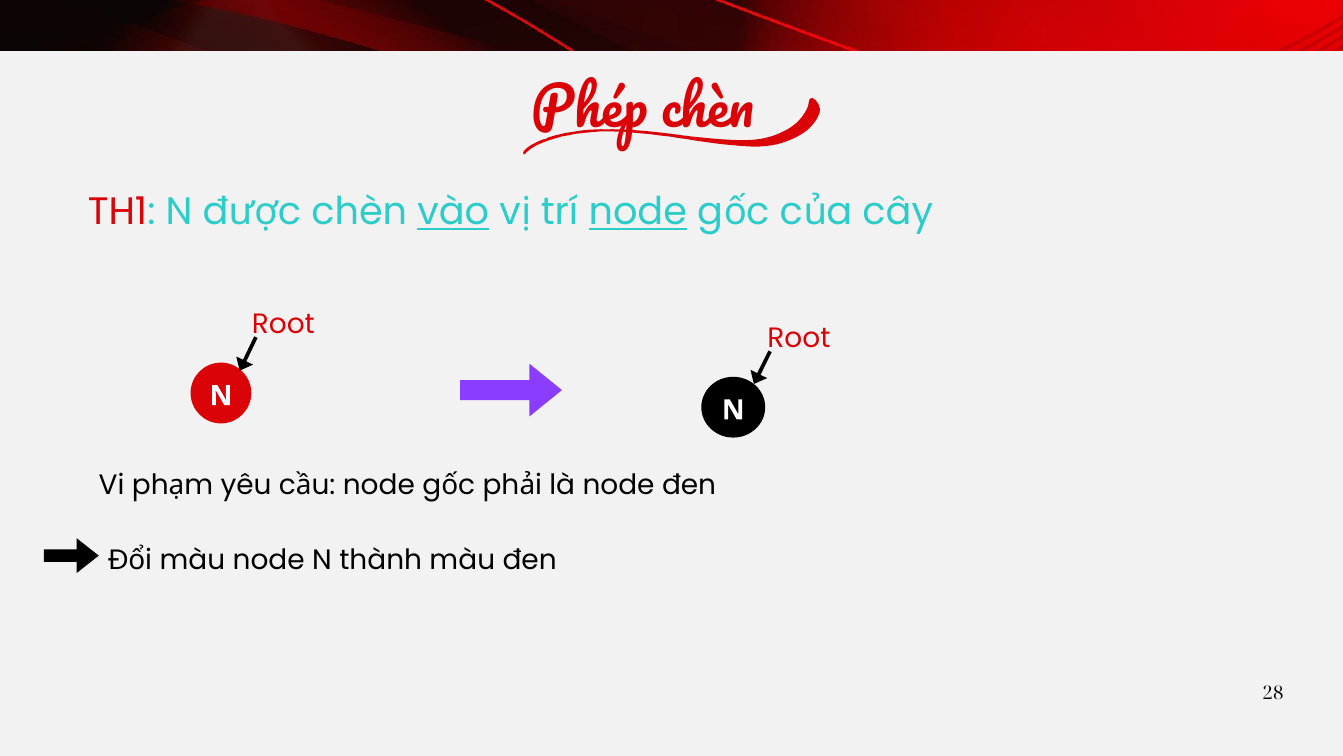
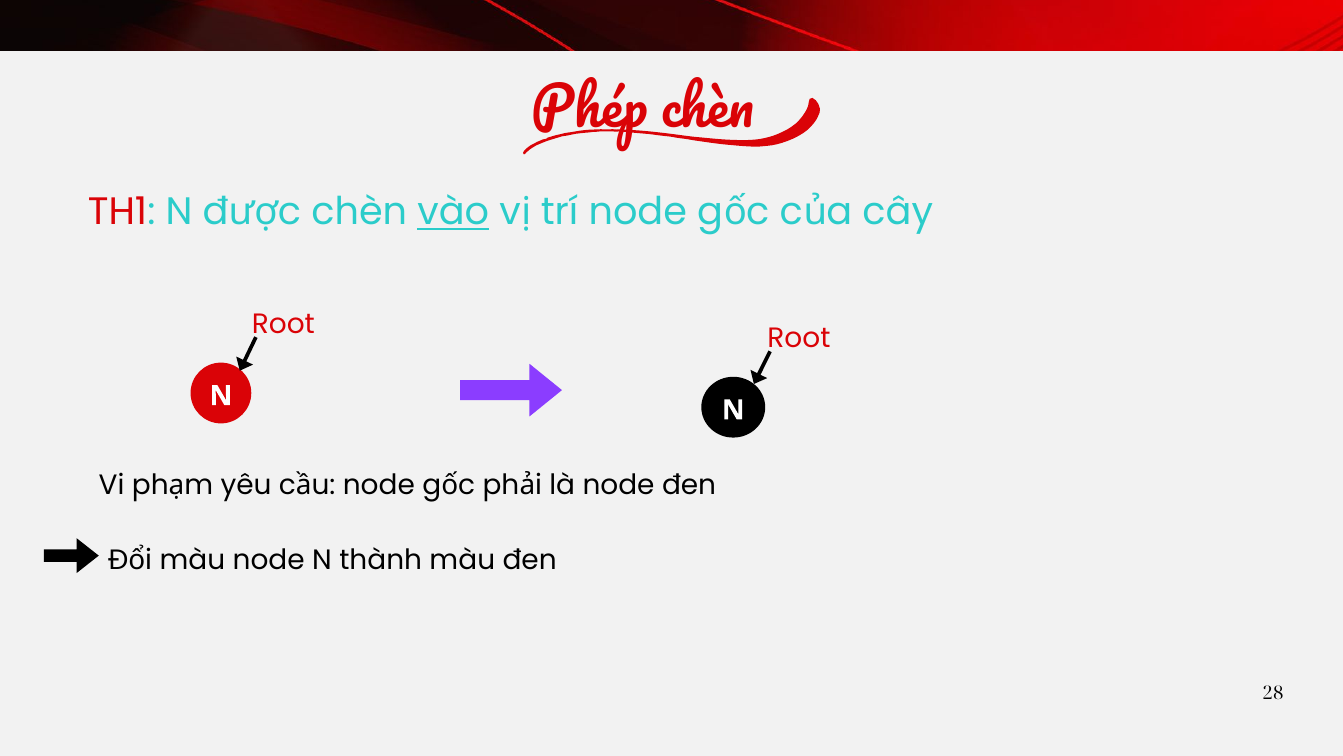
node at (638, 212) underline: present -> none
